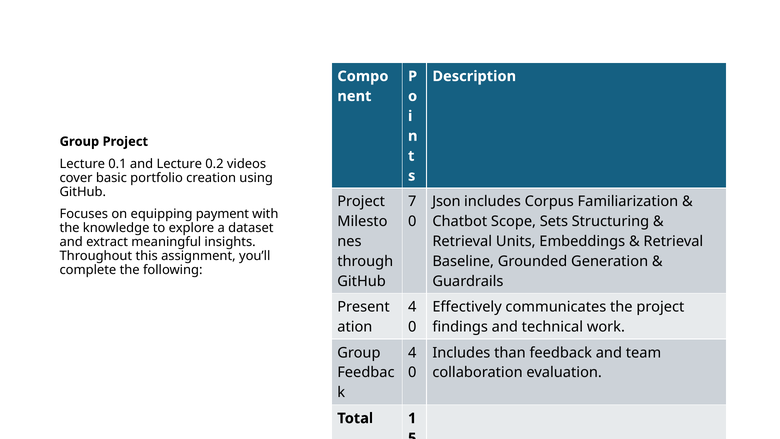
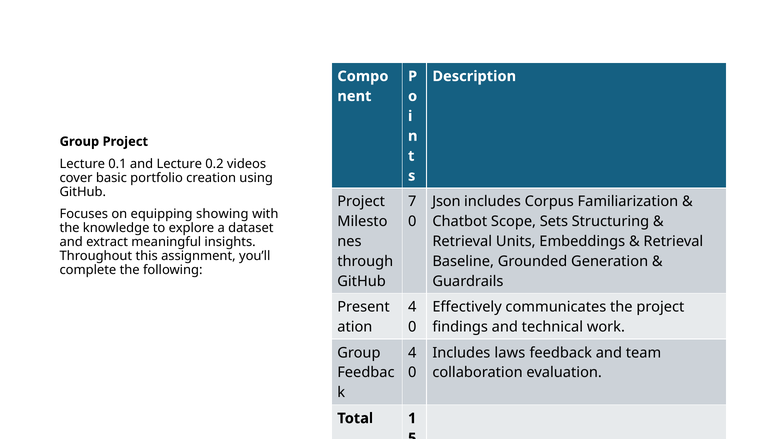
payment: payment -> showing
than: than -> laws
